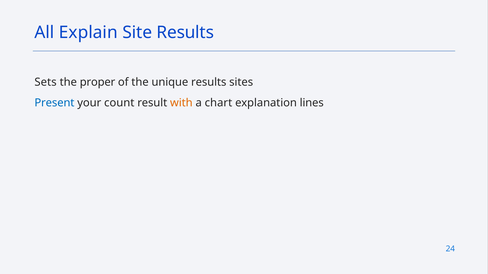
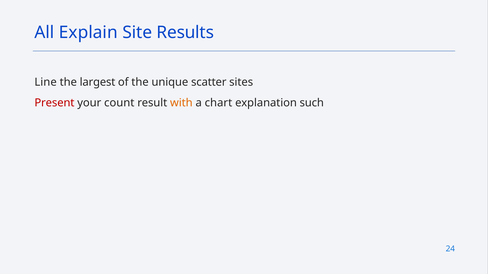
Sets: Sets -> Line
proper: proper -> largest
unique results: results -> scatter
Present colour: blue -> red
lines: lines -> such
